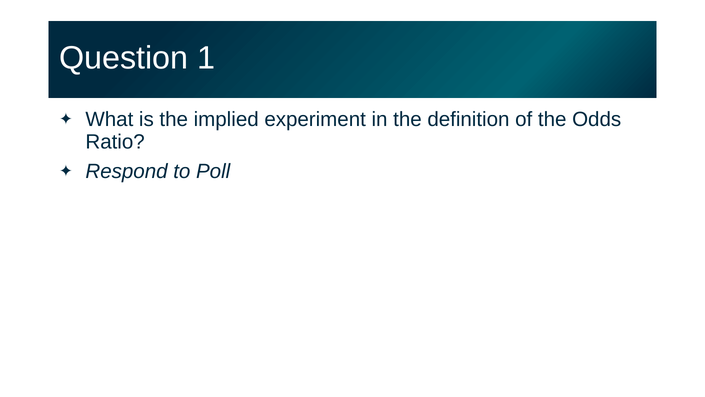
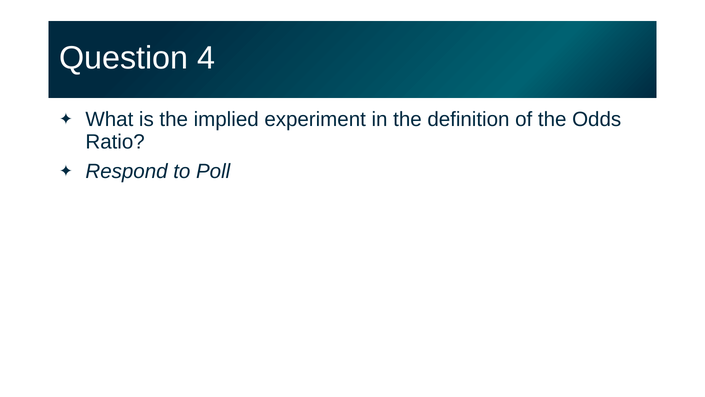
1: 1 -> 4
